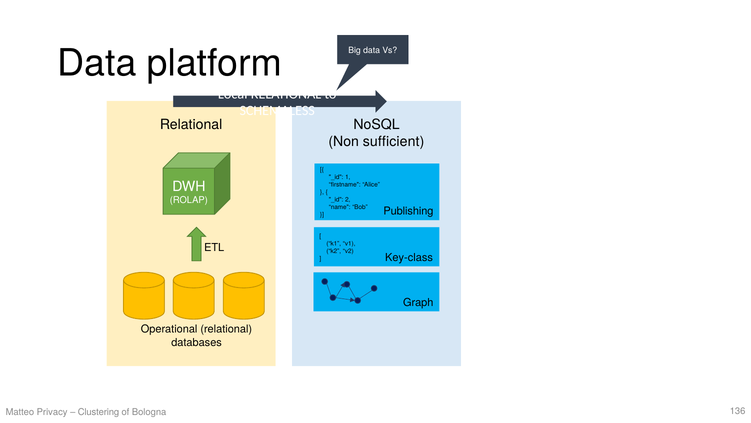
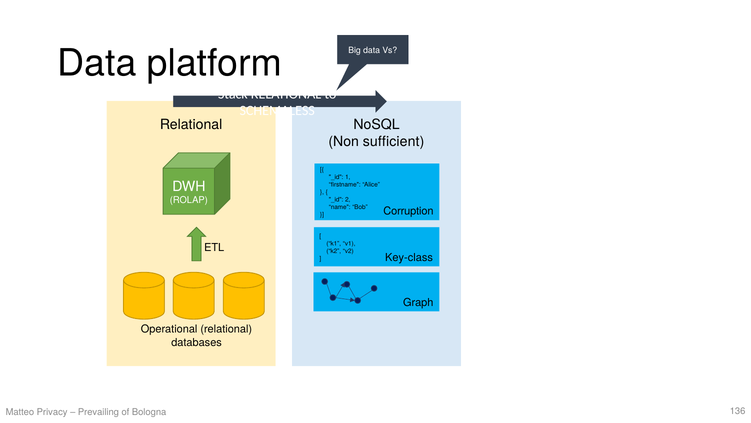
Local: Local -> Stack
Publishing: Publishing -> Corruption
Clustering: Clustering -> Prevailing
